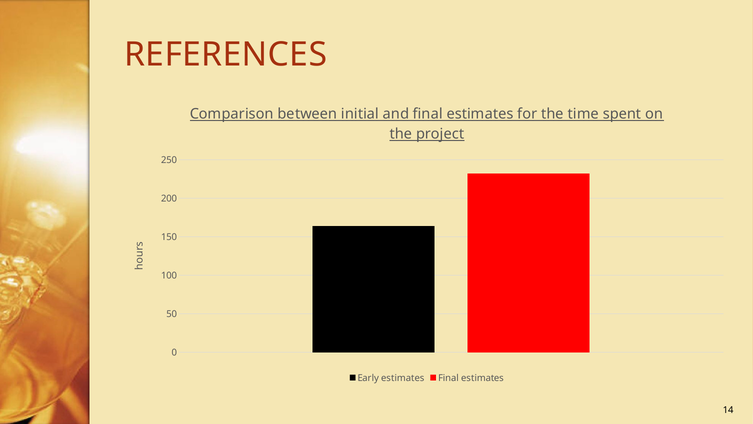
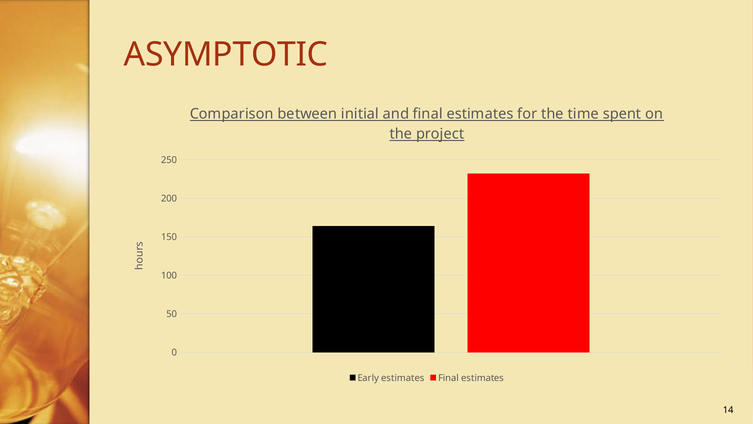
REFERENCES: REFERENCES -> ASYMPTOTIC
